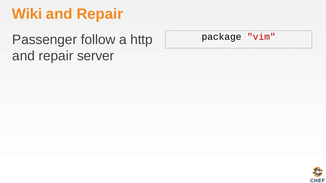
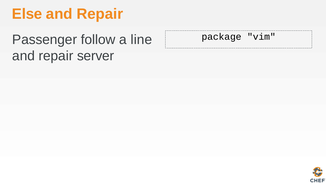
Wiki: Wiki -> Else
http: http -> line
vim colour: red -> black
